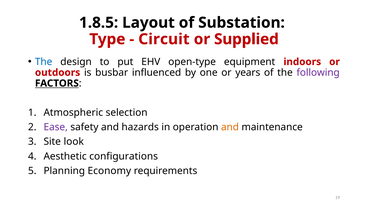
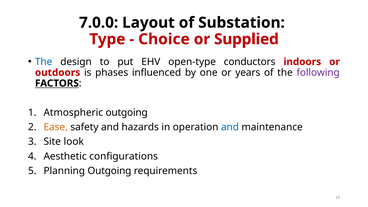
1.8.5: 1.8.5 -> 7.0.0
Circuit: Circuit -> Choice
equipment: equipment -> conductors
busbar: busbar -> phases
Atmospheric selection: selection -> outgoing
Ease colour: purple -> orange
and at (230, 127) colour: orange -> blue
Planning Economy: Economy -> Outgoing
